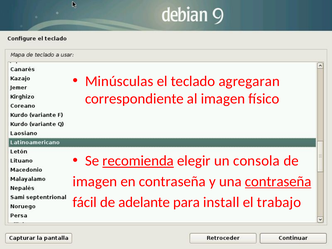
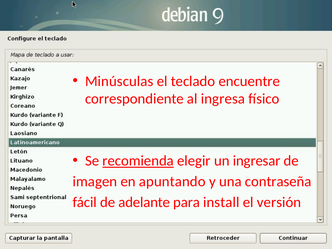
agregaran: agregaran -> encuentre
al imagen: imagen -> ingresa
consola: consola -> ingresar
en contraseña: contraseña -> apuntando
contraseña at (278, 182) underline: present -> none
trabajo: trabajo -> versión
